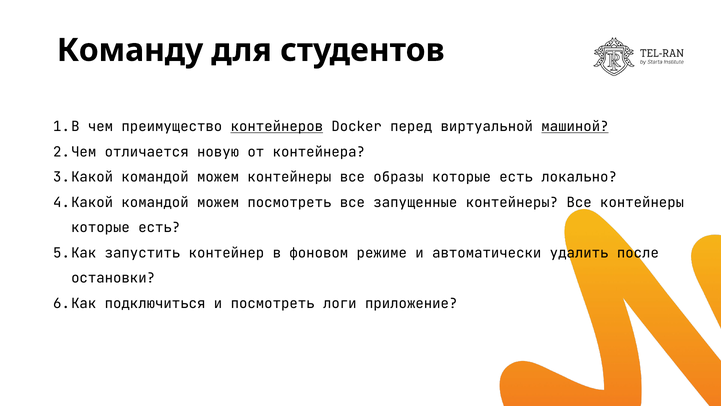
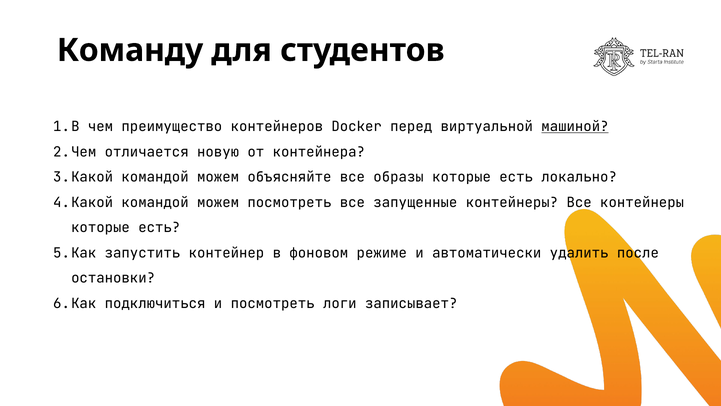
контейнеров underline: present -> none
можем контейнеры: контейнеры -> объясняйте
приложение: приложение -> записывает
